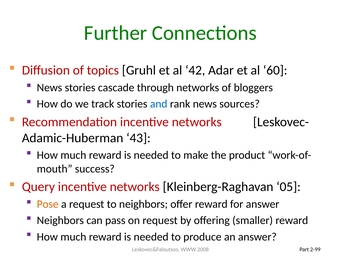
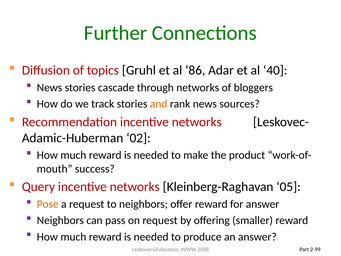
42: 42 -> 86
60: 60 -> 40
and colour: blue -> orange
43: 43 -> 02
